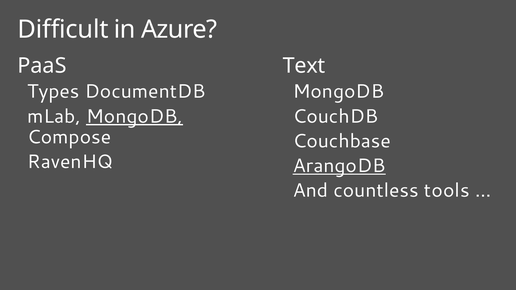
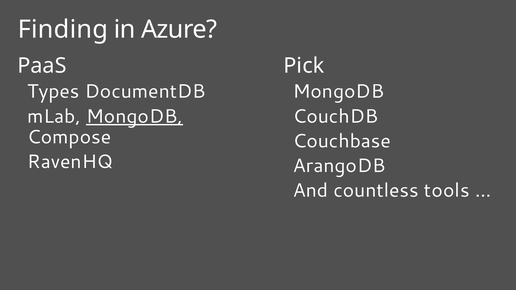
Difficult: Difficult -> Finding
Text: Text -> Pick
ArangoDB underline: present -> none
